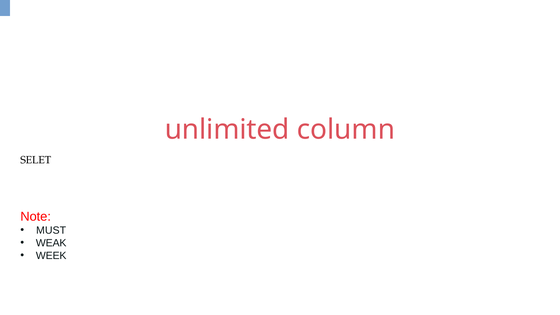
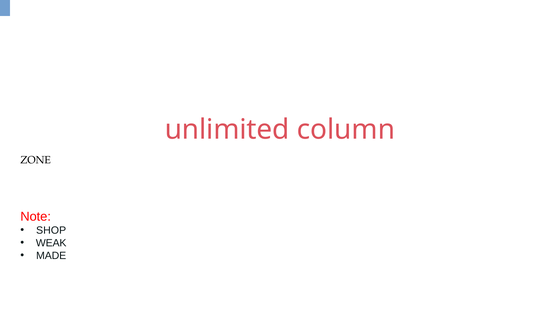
SELET: SELET -> ZONE
MUST: MUST -> SHOP
WEEK: WEEK -> MADE
